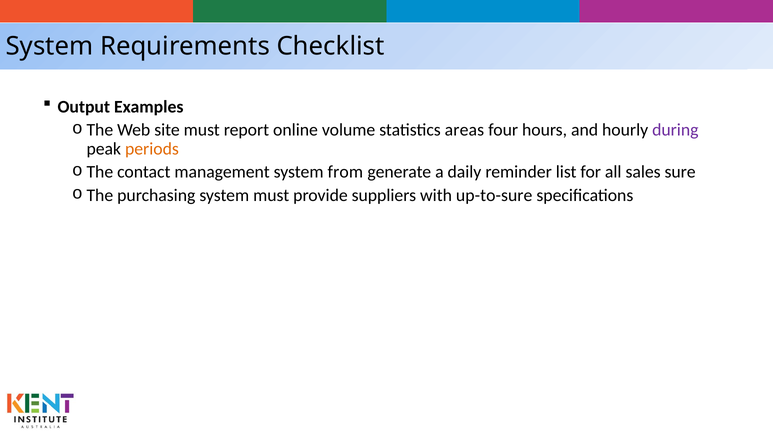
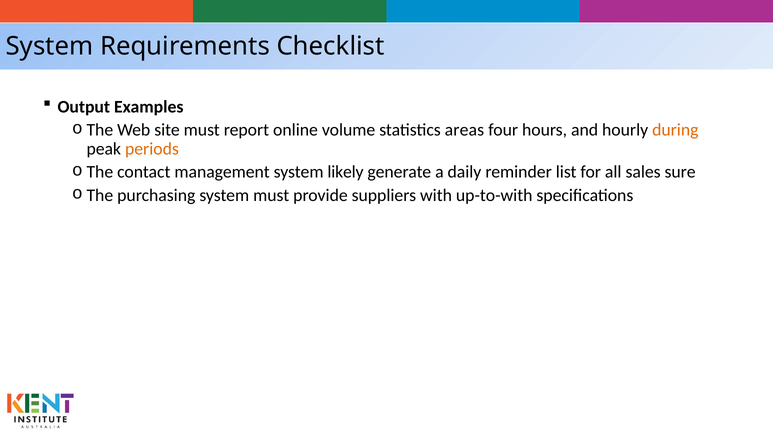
during colour: purple -> orange
from: from -> likely
up-to-sure: up-to-sure -> up-to-with
